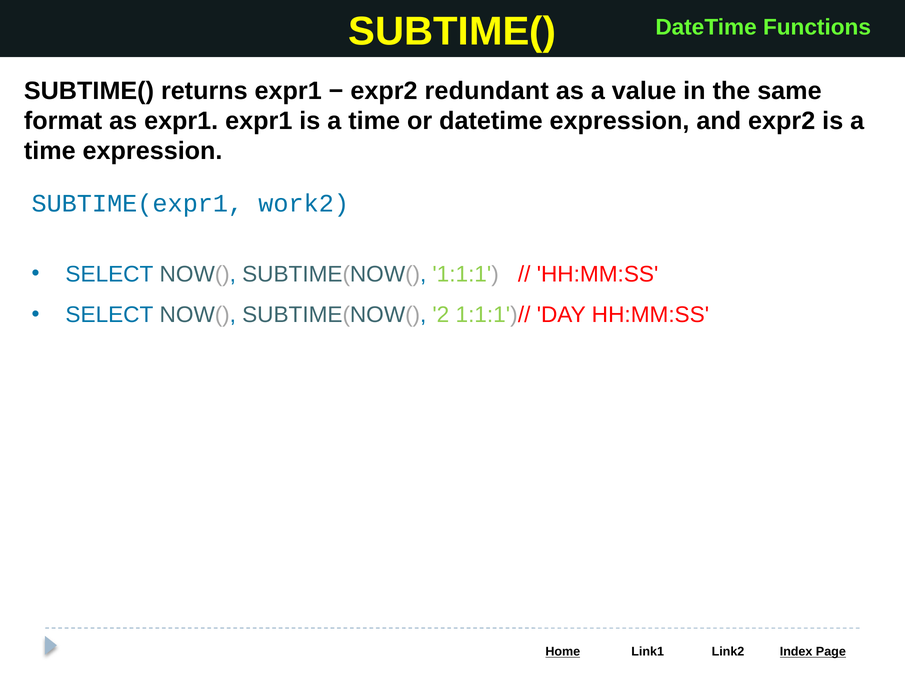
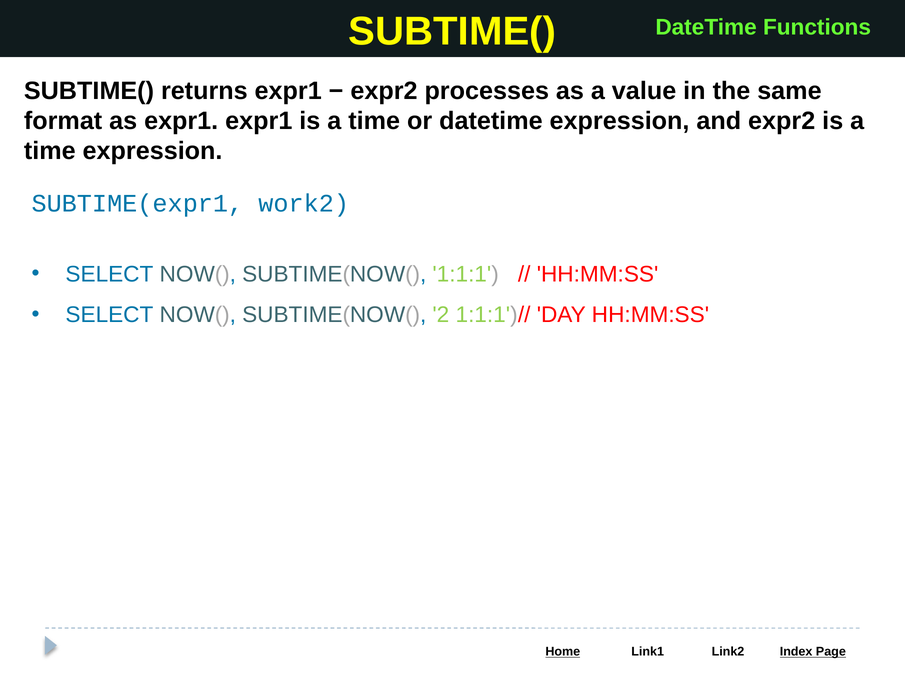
redundant: redundant -> processes
